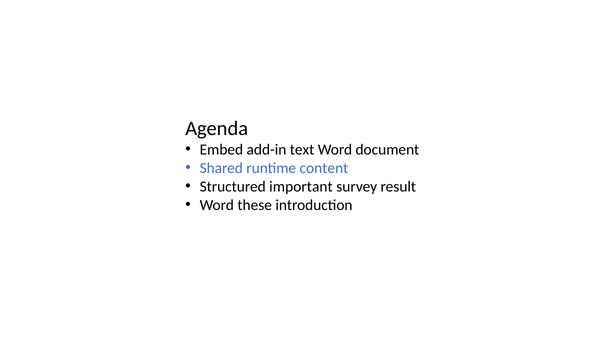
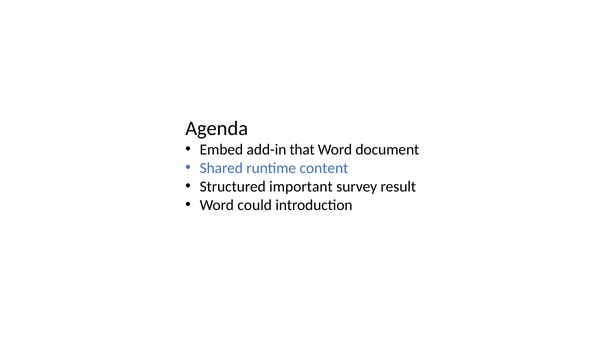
text: text -> that
these: these -> could
